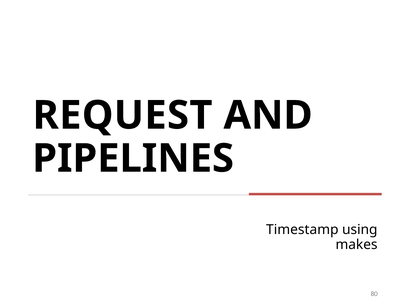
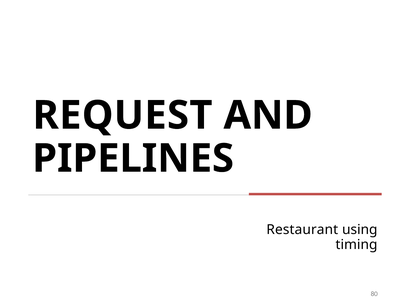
Timestamp: Timestamp -> Restaurant
makes: makes -> timing
